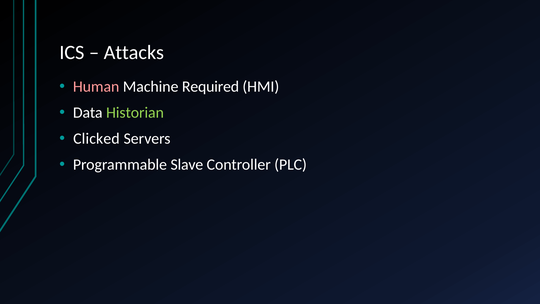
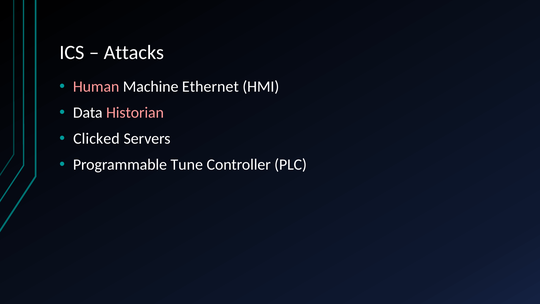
Required: Required -> Ethernet
Historian colour: light green -> pink
Slave: Slave -> Tune
